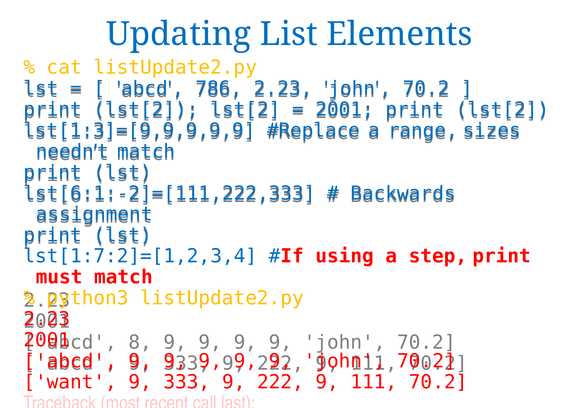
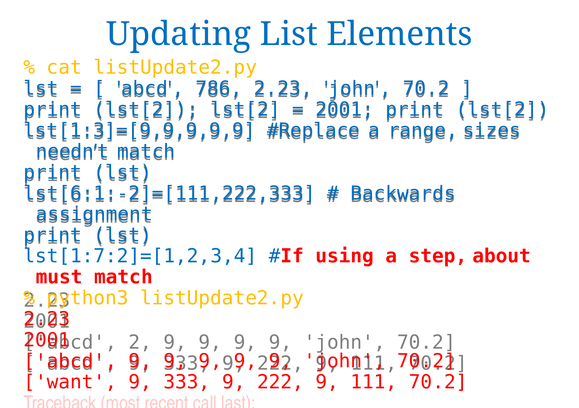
step print: print -> about
8: 8 -> 2
